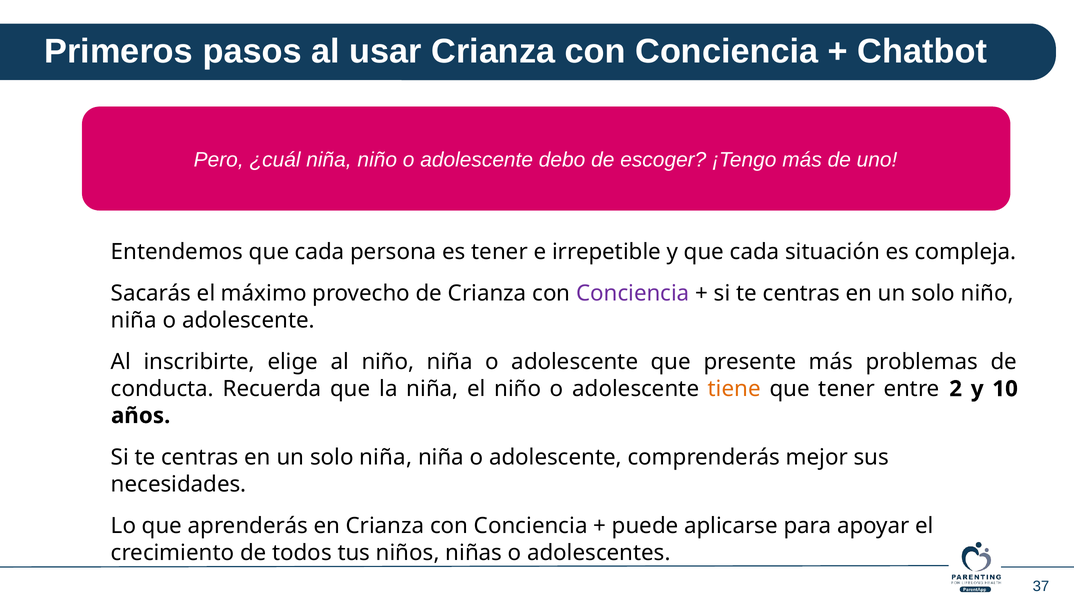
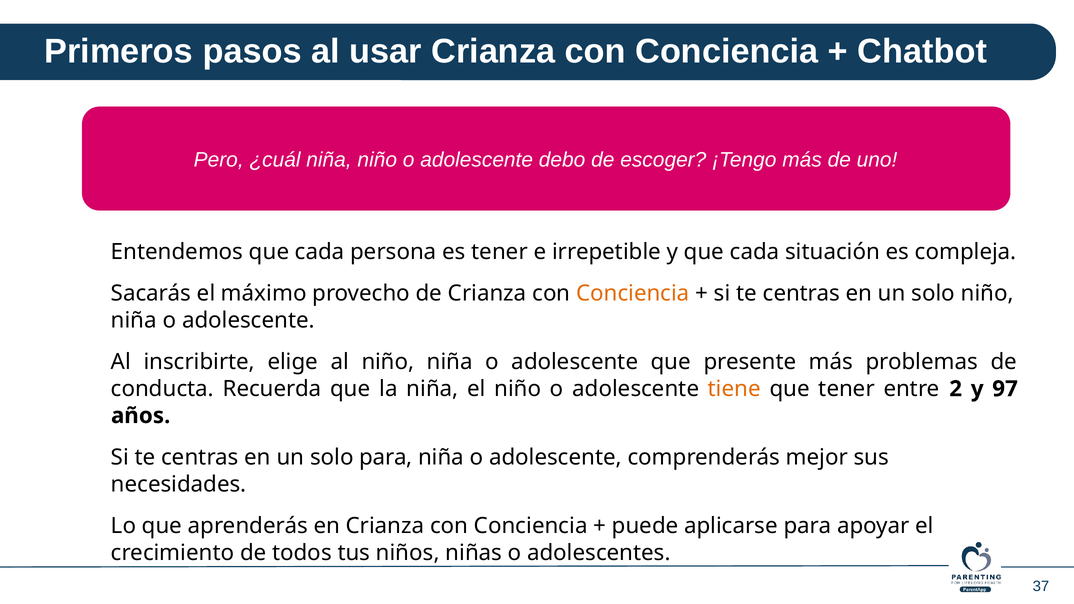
Conciencia at (633, 293) colour: purple -> orange
10: 10 -> 97
solo niña: niña -> para
